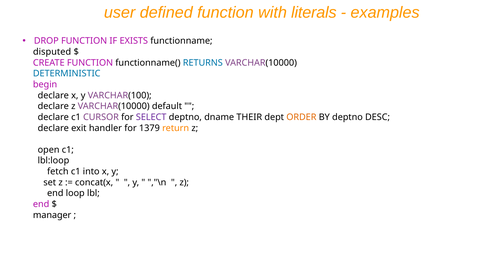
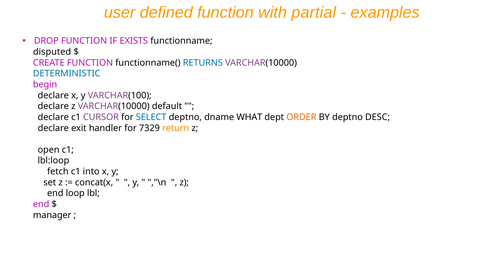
literals: literals -> partial
SELECT colour: purple -> blue
THEIR: THEIR -> WHAT
1379: 1379 -> 7329
